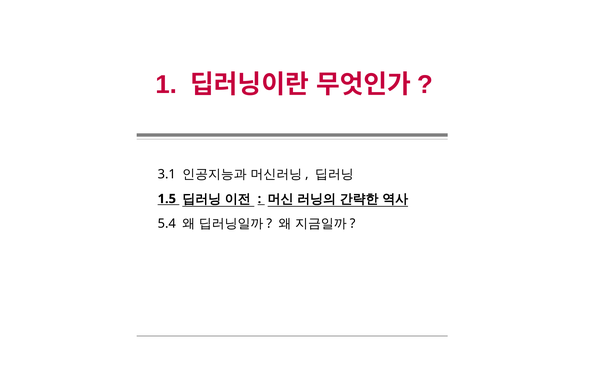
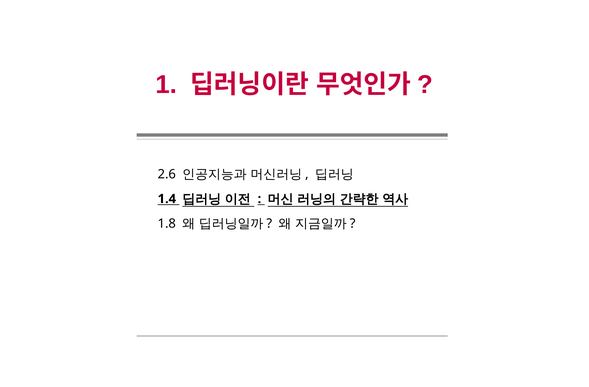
3.1: 3.1 -> 2.6
1.5: 1.5 -> 1.4
5.4: 5.4 -> 1.8
